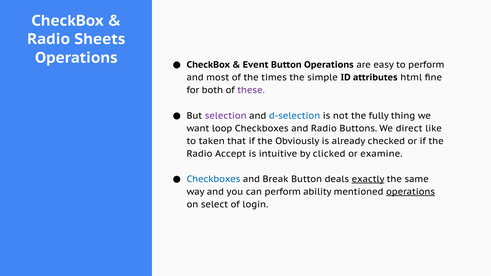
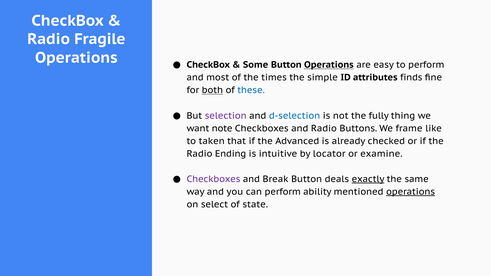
Sheets: Sheets -> Fragile
Event: Event -> Some
Operations at (329, 65) underline: none -> present
html: html -> finds
both underline: none -> present
these colour: purple -> blue
loop: loop -> note
direct: direct -> frame
Obviously: Obviously -> Advanced
Accept: Accept -> Ending
clicked: clicked -> locator
Checkboxes at (213, 179) colour: blue -> purple
login: login -> state
